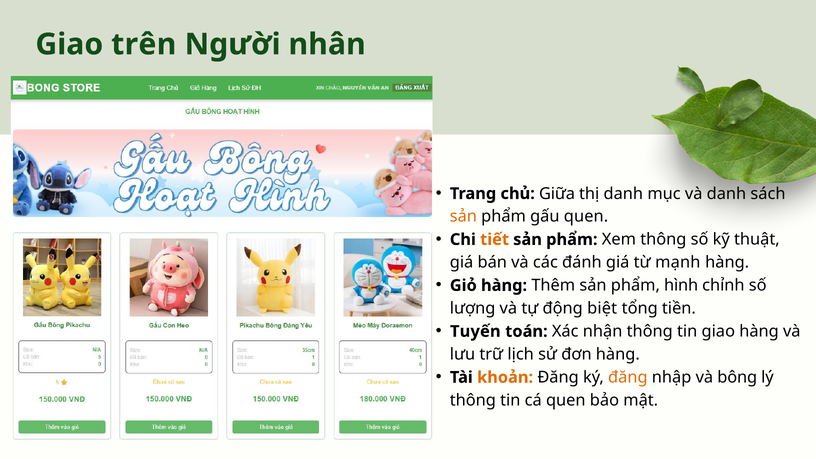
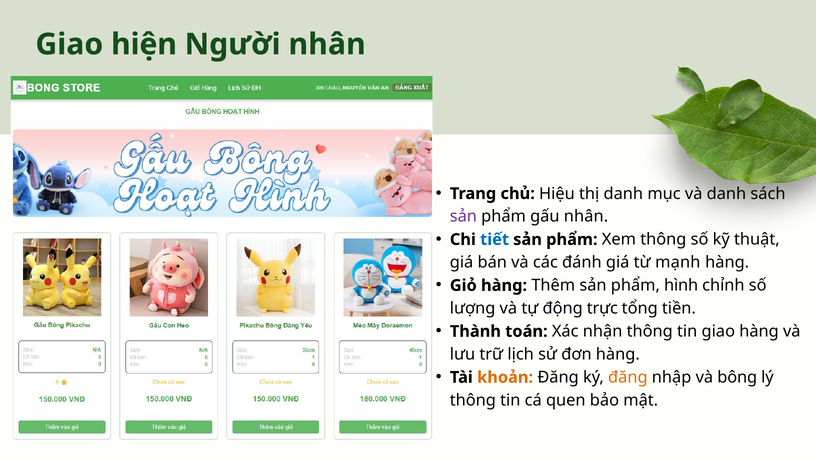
trên: trên -> hiện
Giữa: Giữa -> Hiệu
sản at (463, 217) colour: orange -> purple
gấu quen: quen -> nhân
tiết colour: orange -> blue
biệt: biệt -> trực
Tuyến: Tuyến -> Thành
